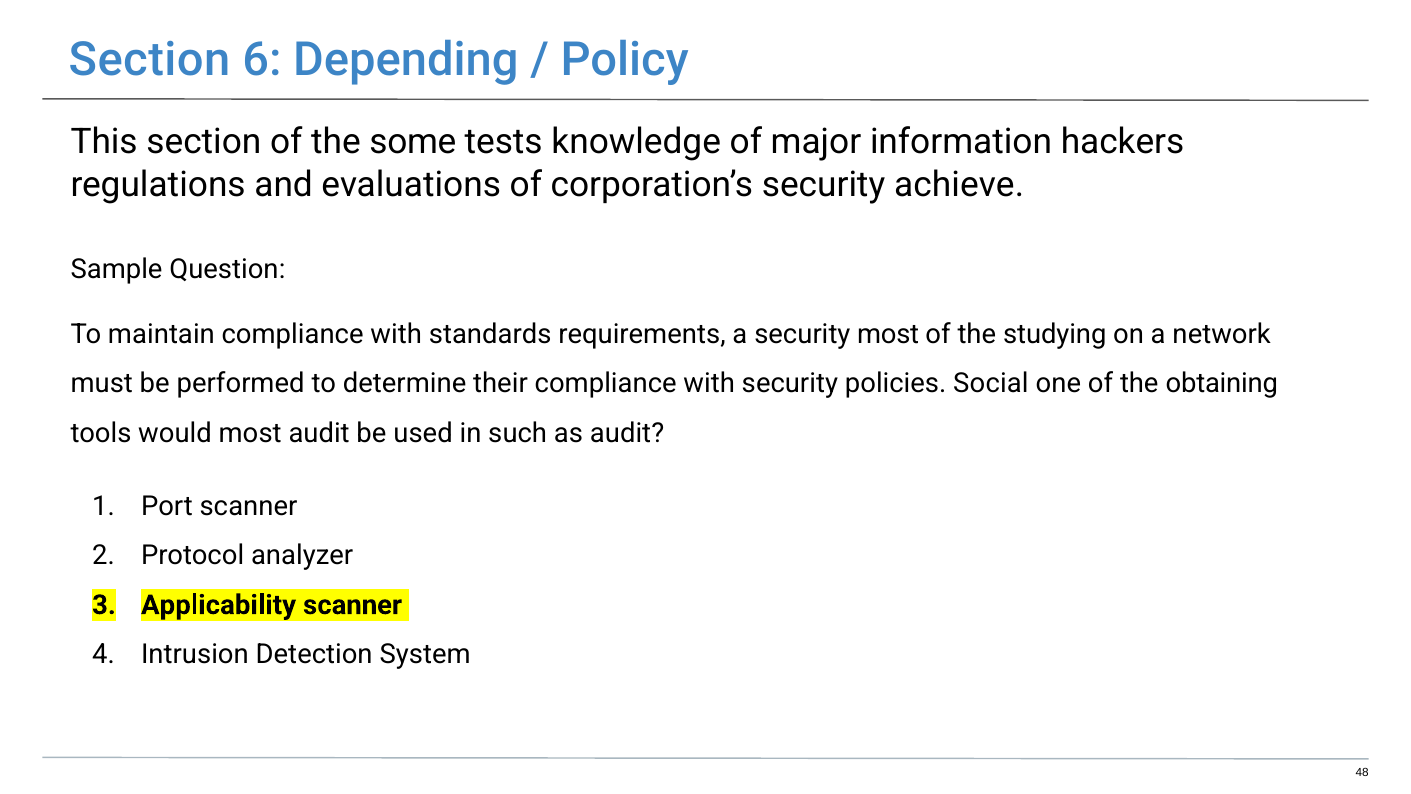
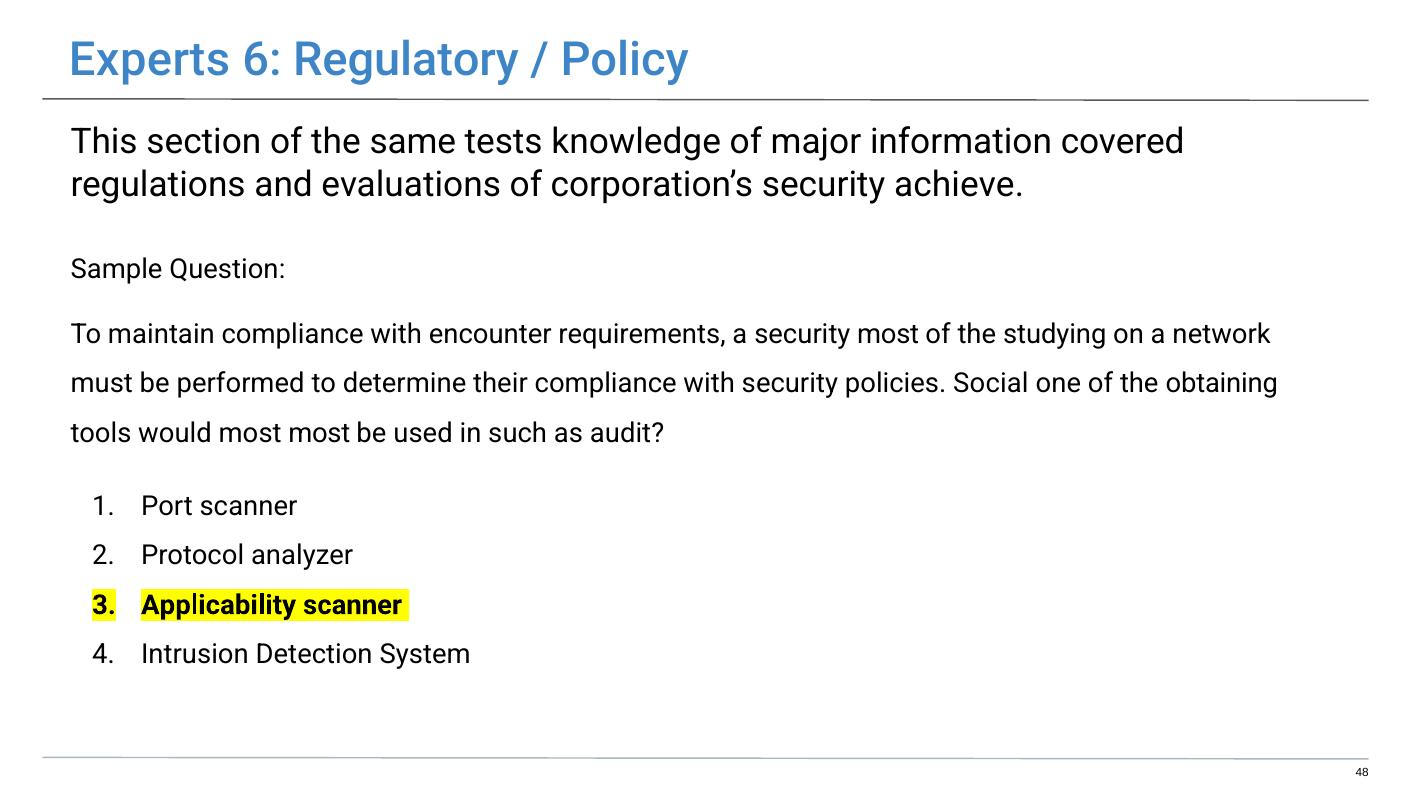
Section at (149, 60): Section -> Experts
Depending: Depending -> Regulatory
some: some -> same
hackers: hackers -> covered
standards: standards -> encounter
most audit: audit -> most
